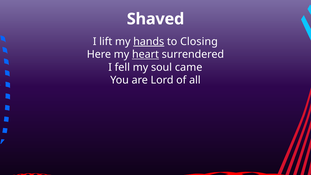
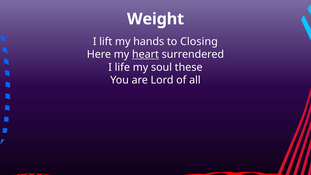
Shaved: Shaved -> Weight
hands underline: present -> none
fell: fell -> life
came: came -> these
